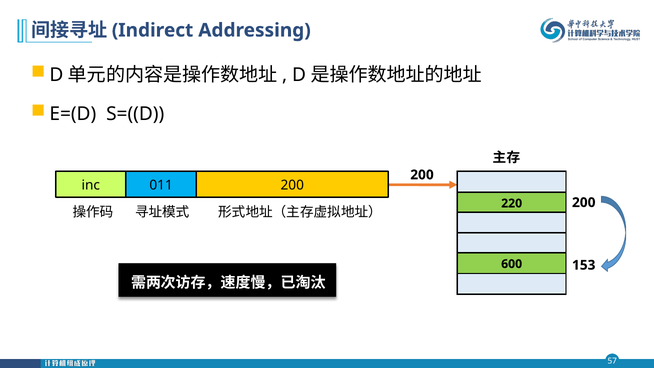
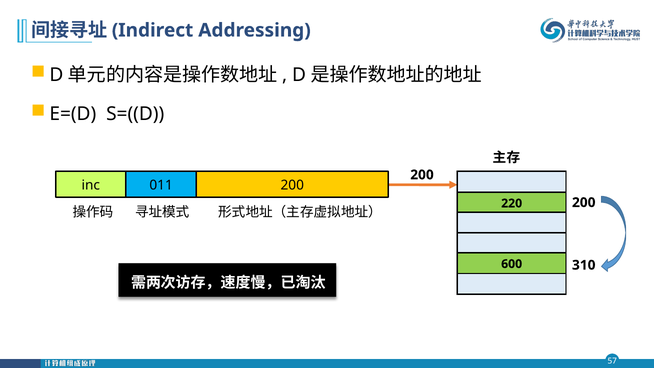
153: 153 -> 310
